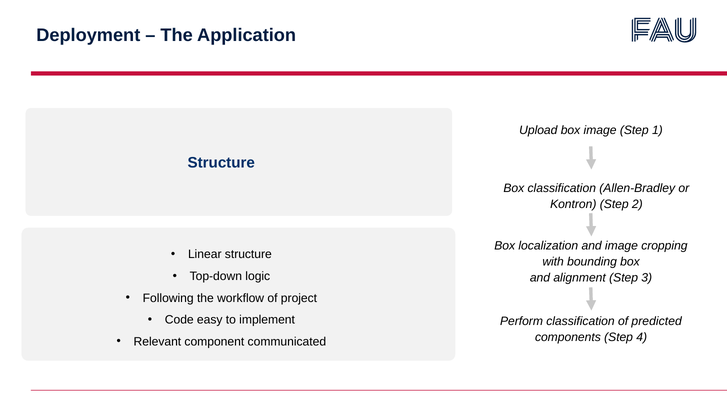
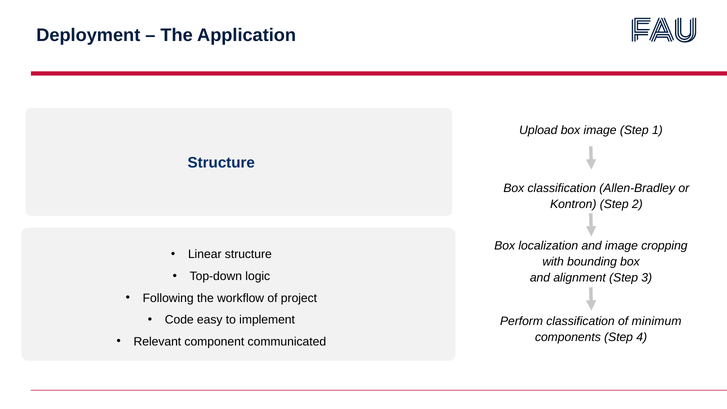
predicted: predicted -> minimum
